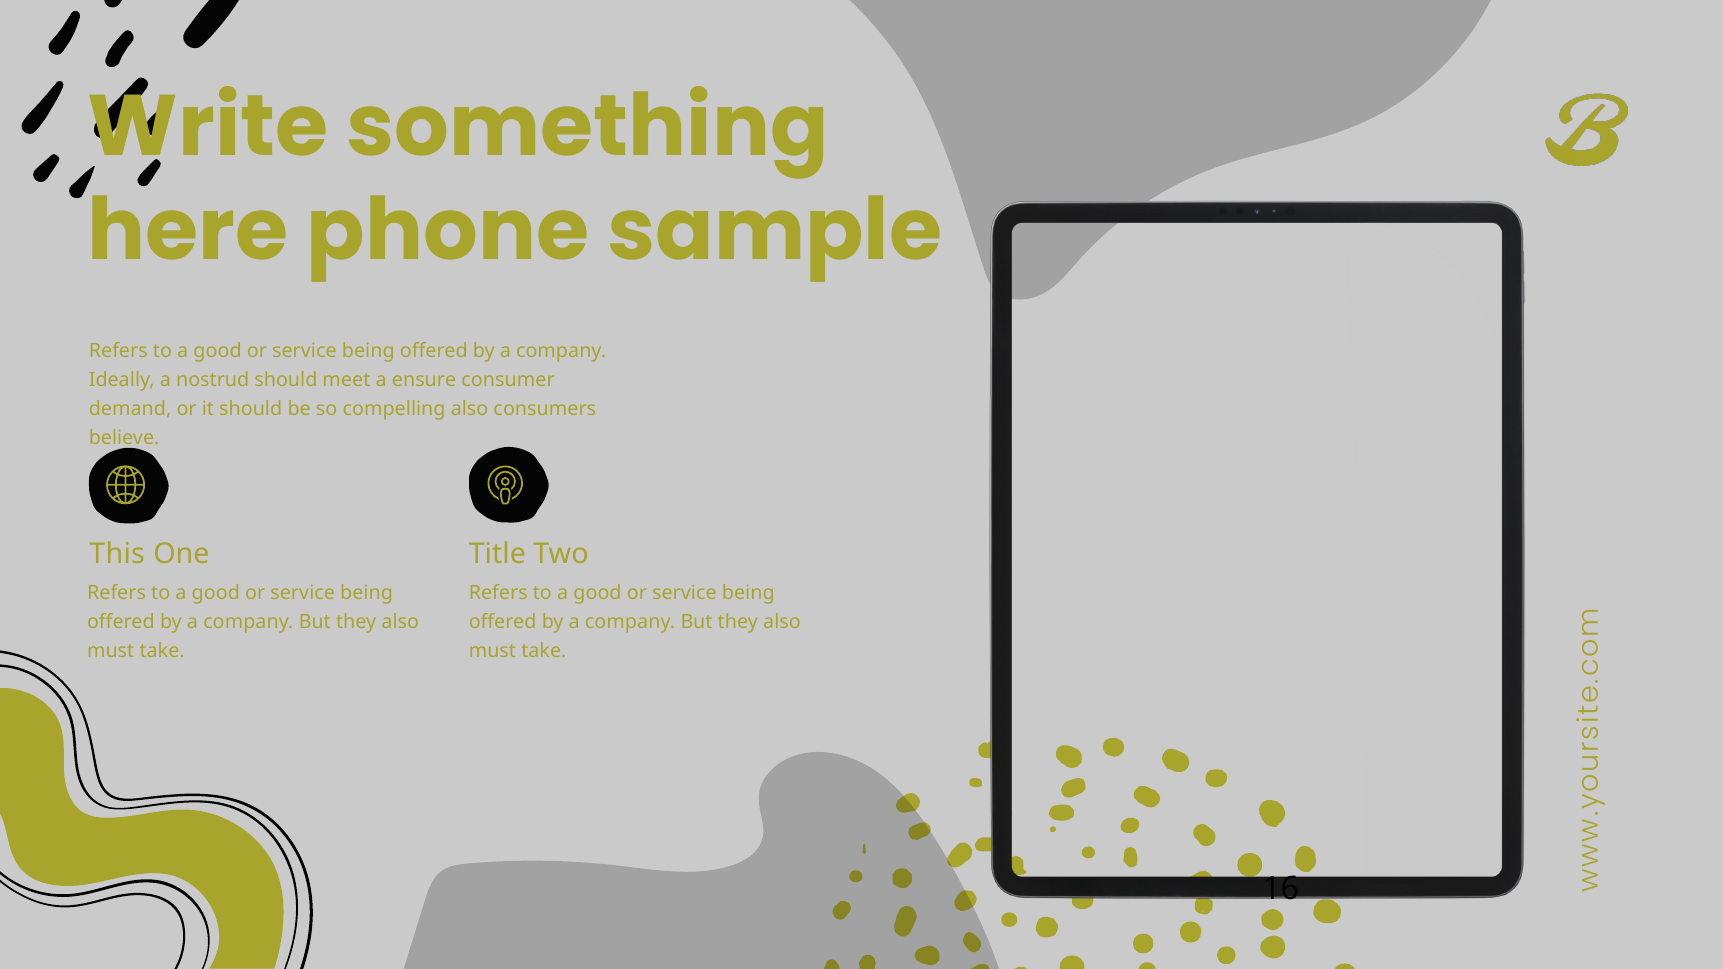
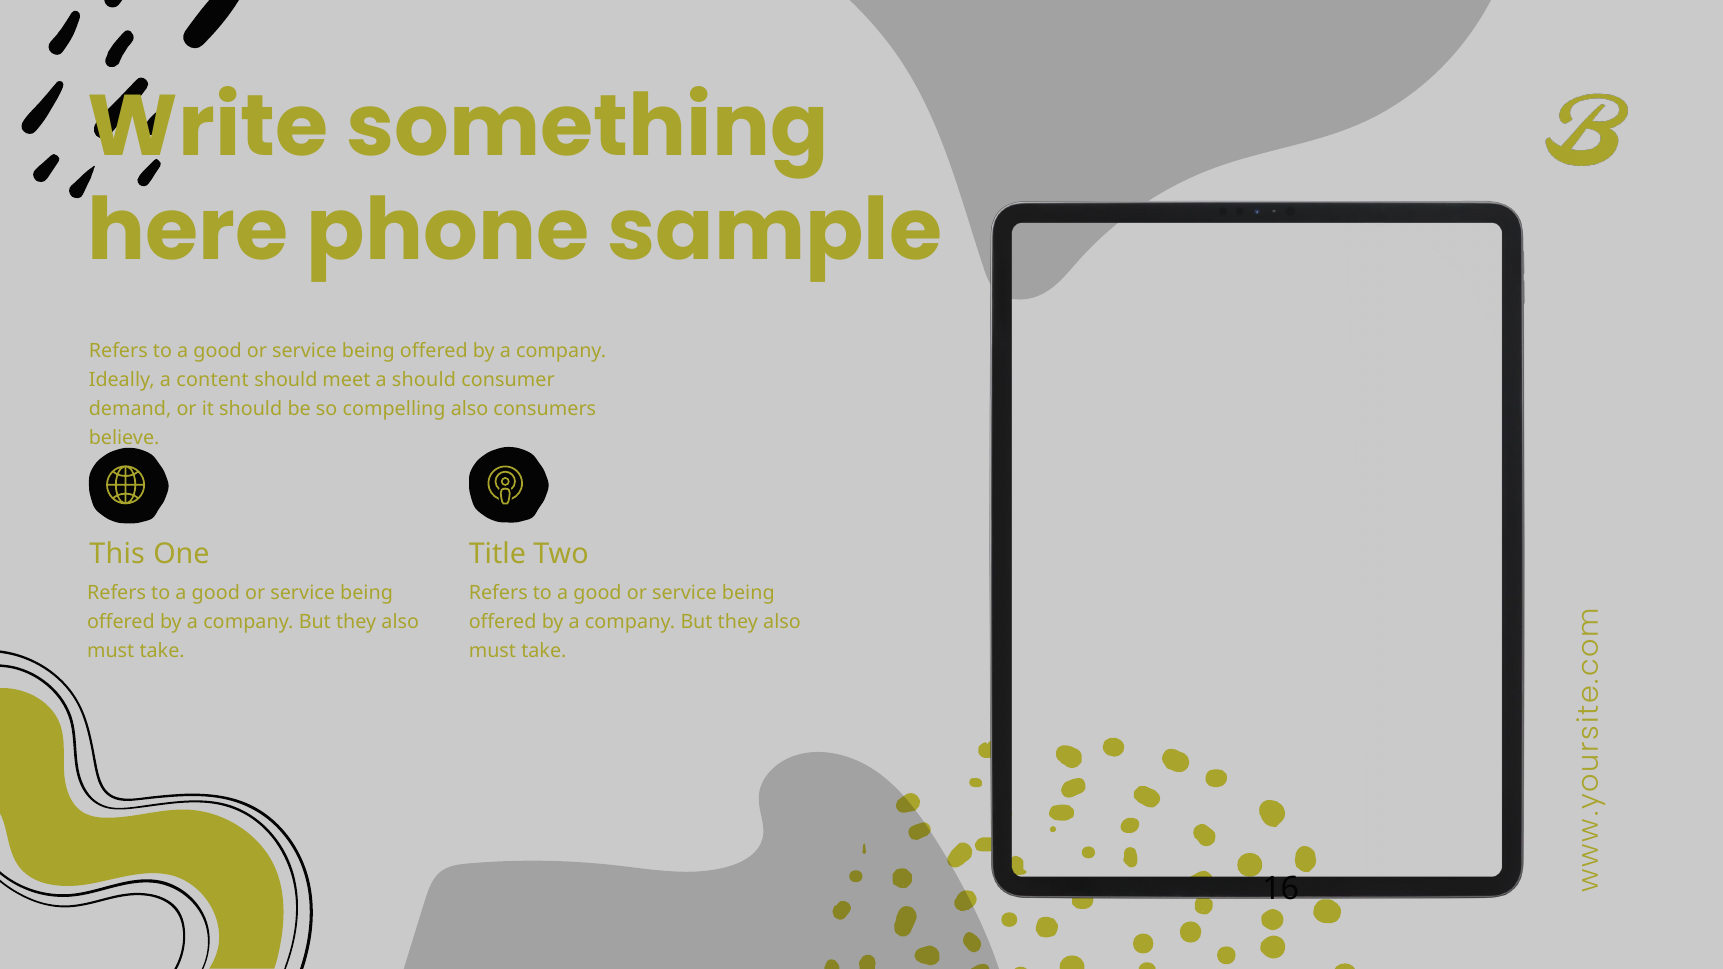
nostrud: nostrud -> content
a ensure: ensure -> should
